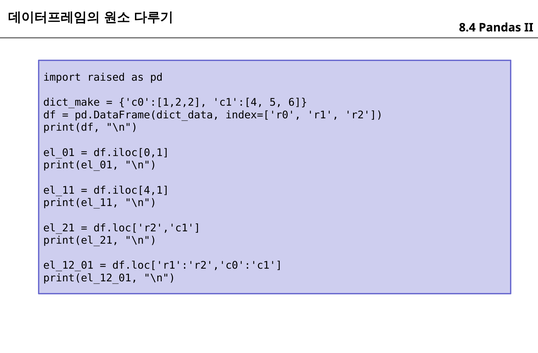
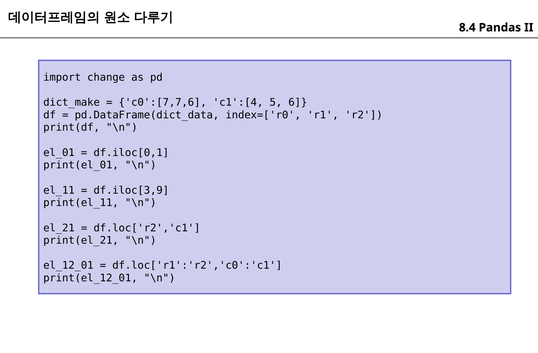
raised: raised -> change
c0':[1,2,2: c0':[1,2,2 -> c0':[7,7,6
df.iloc[4,1: df.iloc[4,1 -> df.iloc[3,9
